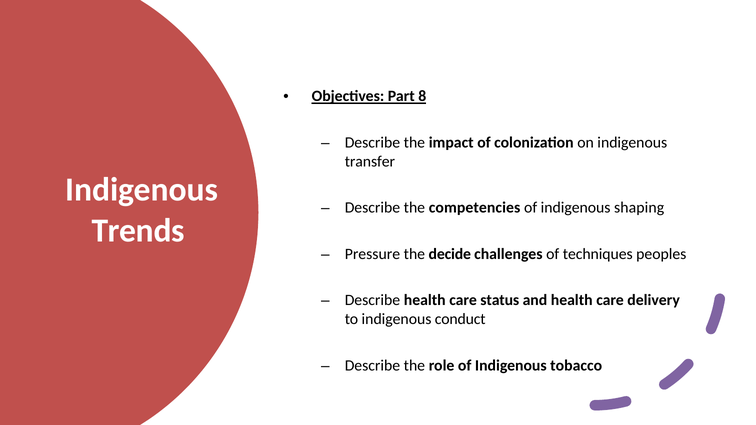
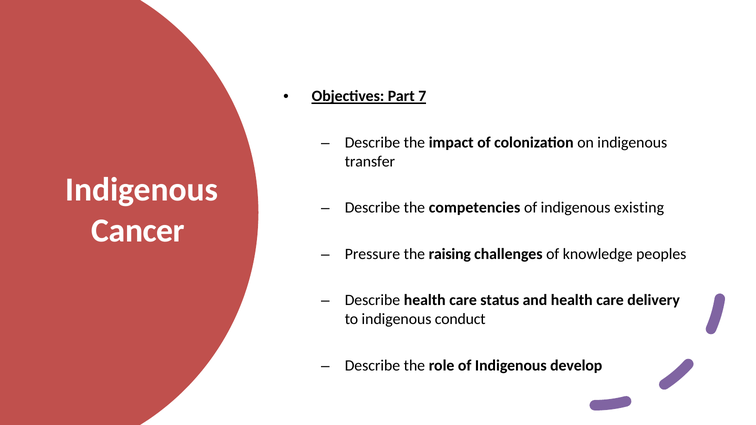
8: 8 -> 7
shaping: shaping -> existing
Trends: Trends -> Cancer
decide: decide -> raising
techniques: techniques -> knowledge
tobacco: tobacco -> develop
